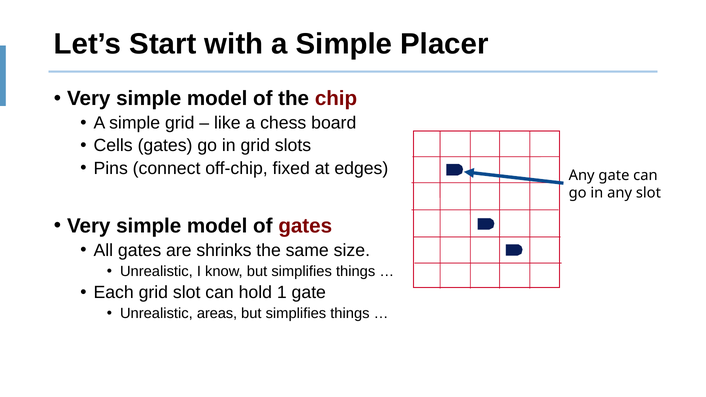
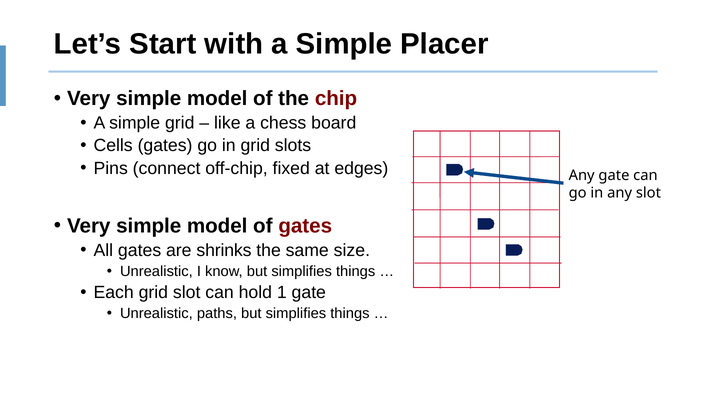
areas: areas -> paths
